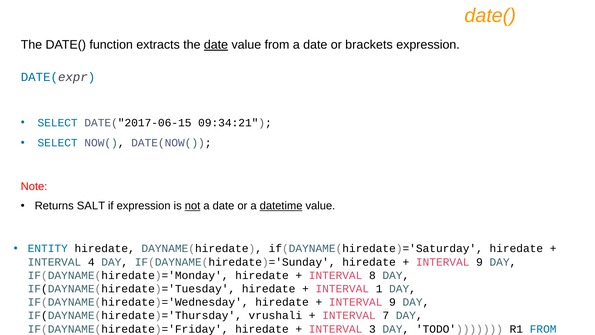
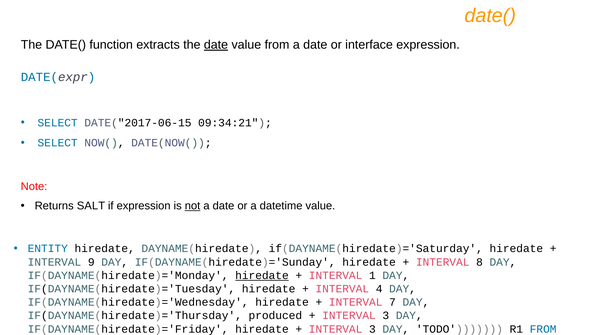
brackets: brackets -> interface
datetime underline: present -> none
4: 4 -> 9
9 at (480, 262): 9 -> 8
hiredate at (262, 275) underline: none -> present
8: 8 -> 1
1: 1 -> 4
9 at (392, 302): 9 -> 7
vrushali: vrushali -> produced
7 at (386, 315): 7 -> 3
